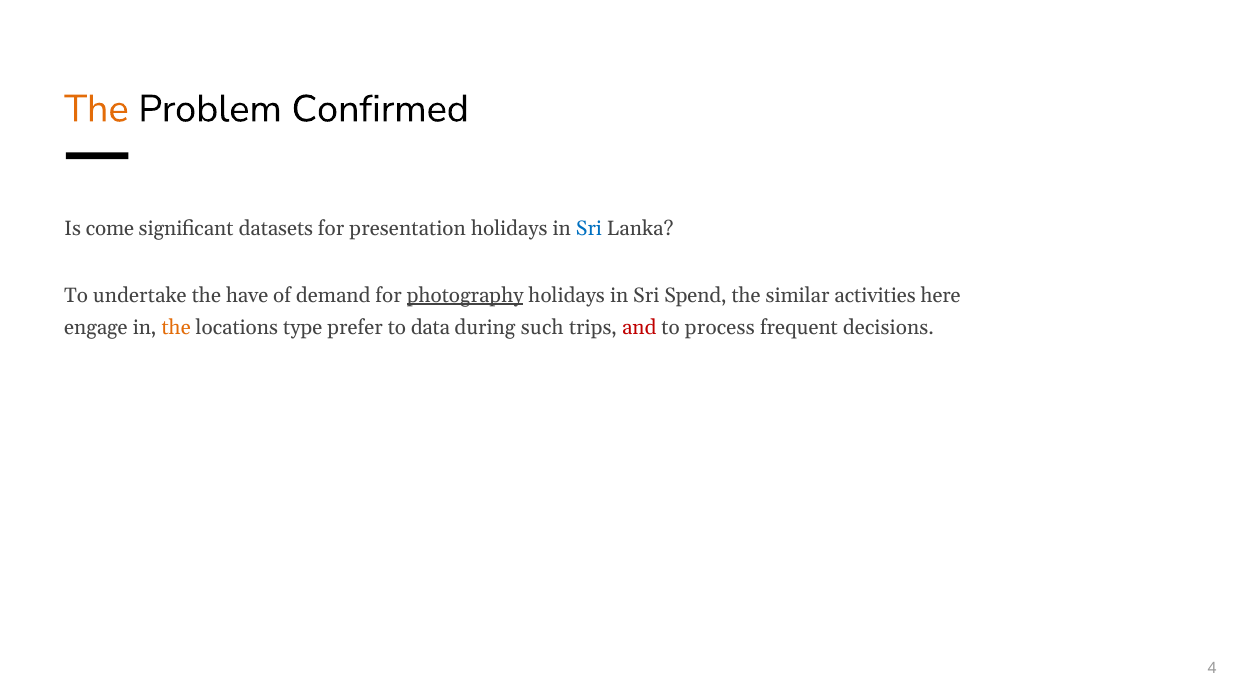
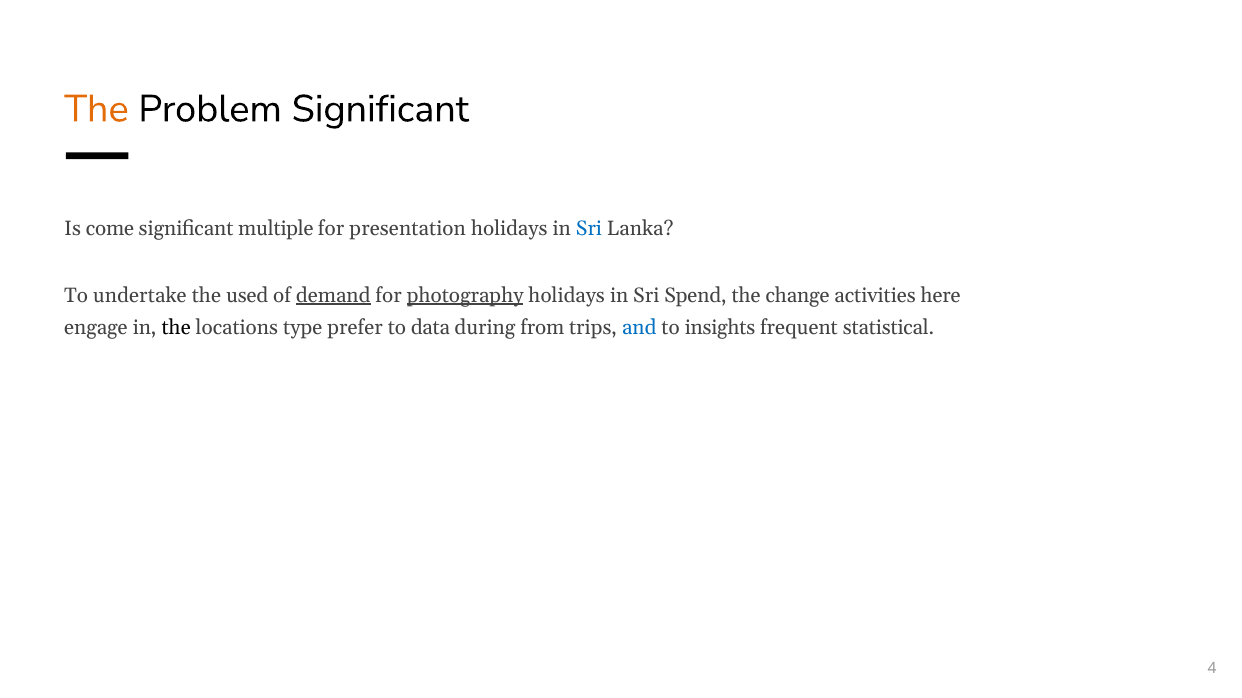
Problem Confirmed: Confirmed -> Significant
datasets: datasets -> multiple
have: have -> used
demand underline: none -> present
similar: similar -> change
the at (176, 328) colour: orange -> black
such: such -> from
and colour: red -> blue
process: process -> insights
decisions: decisions -> statistical
